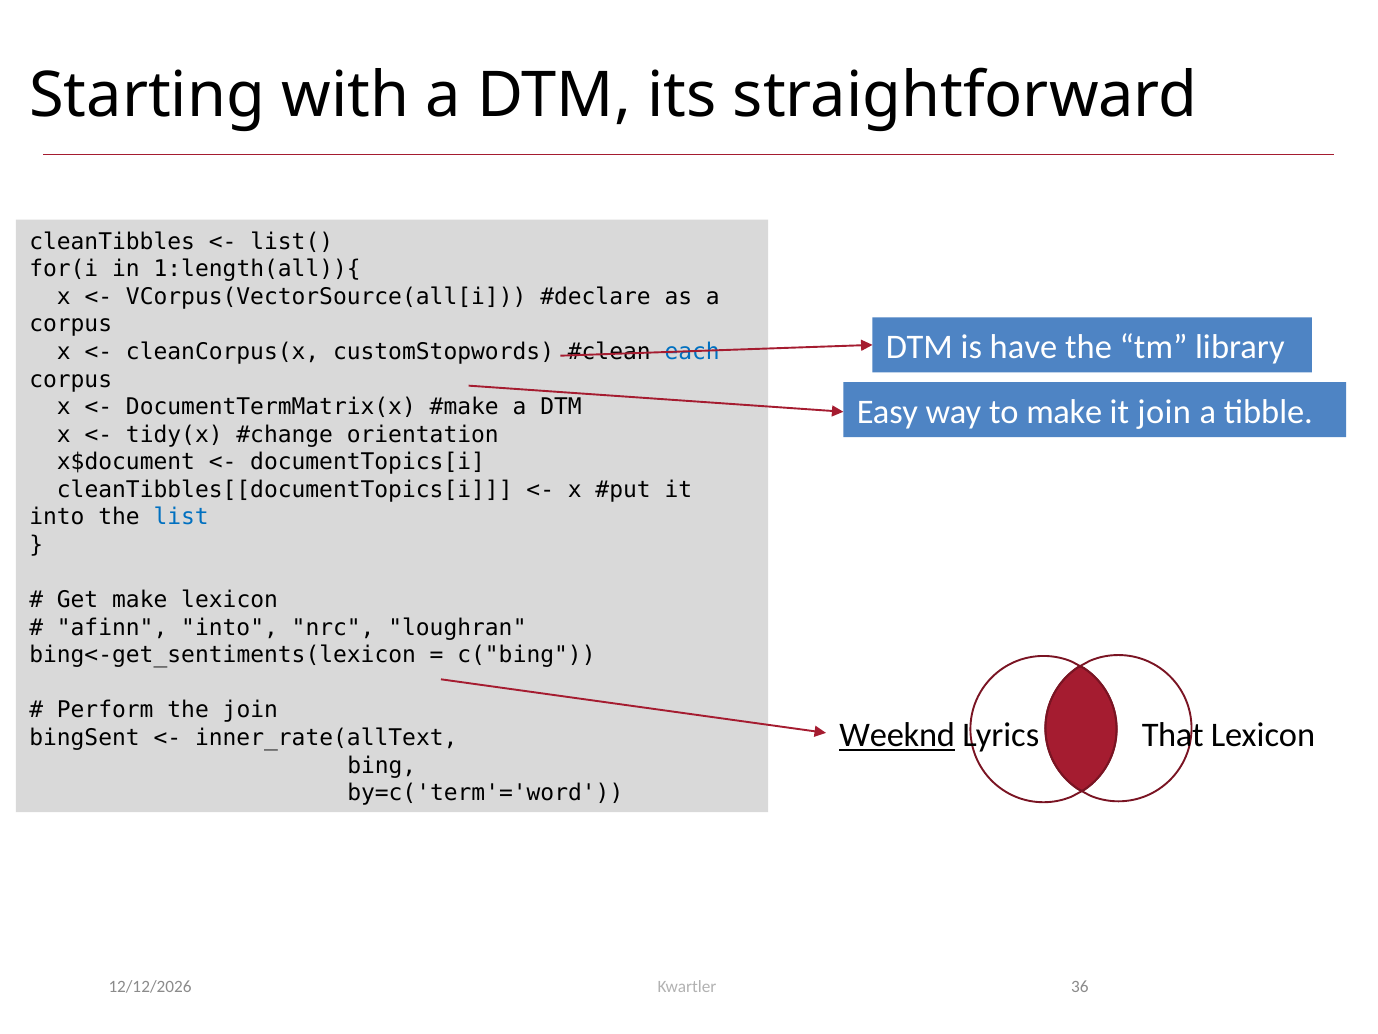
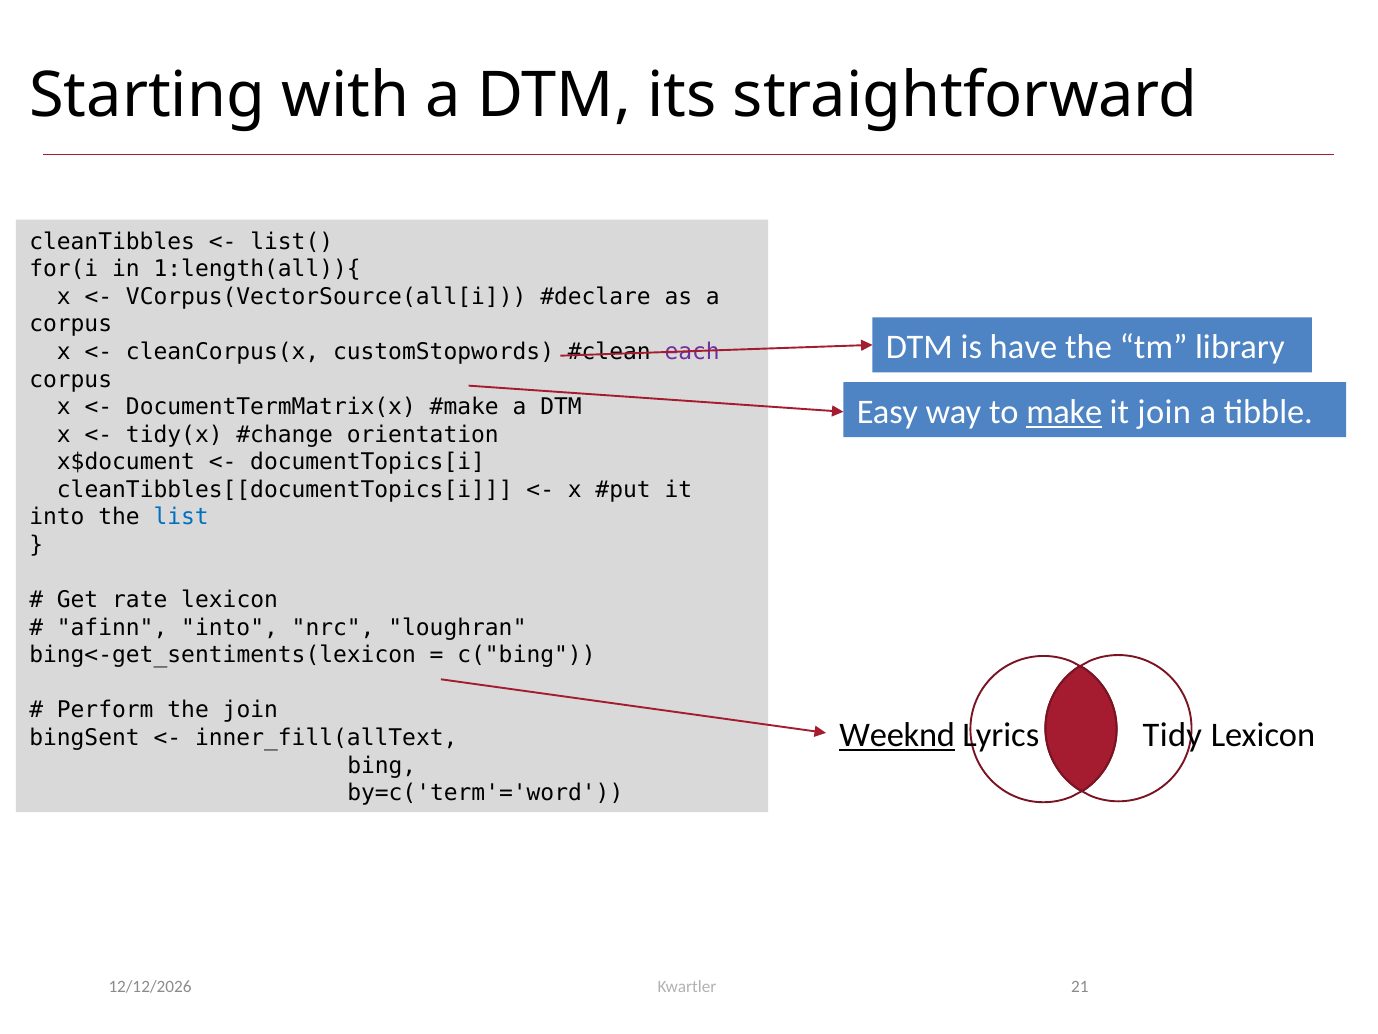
each colour: blue -> purple
make at (1064, 412) underline: none -> present
Get make: make -> rate
That: That -> Tidy
inner_rate(allText: inner_rate(allText -> inner_fill(allText
36: 36 -> 21
